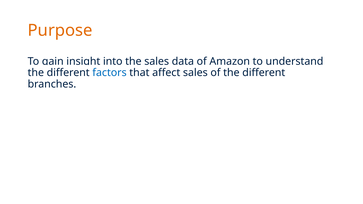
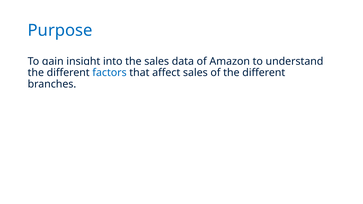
Purpose colour: orange -> blue
